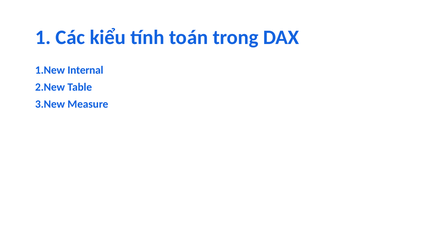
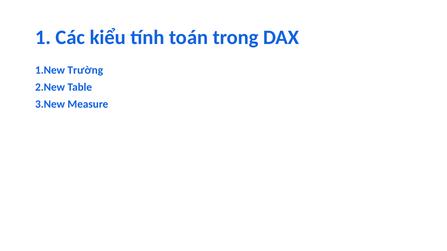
Internal: Internal -> Trường
